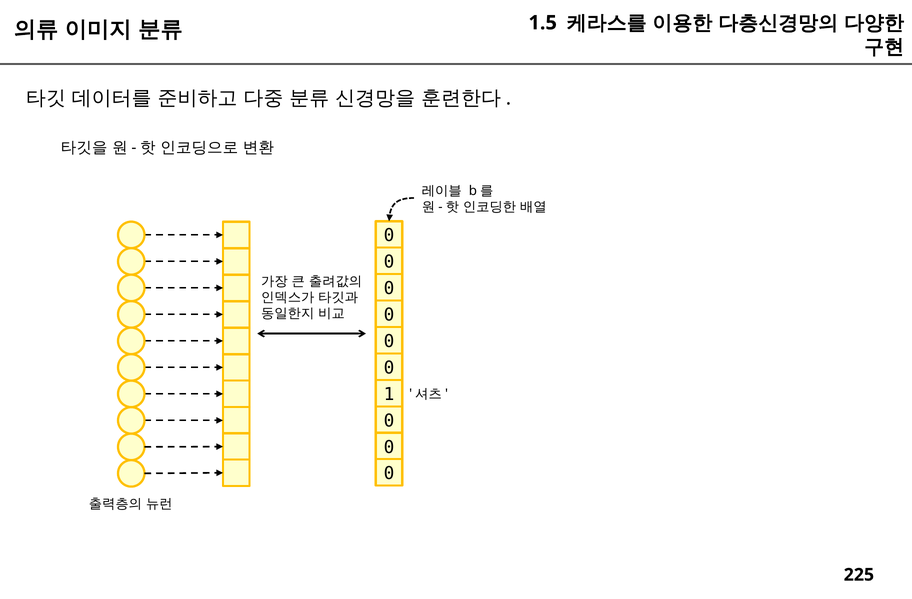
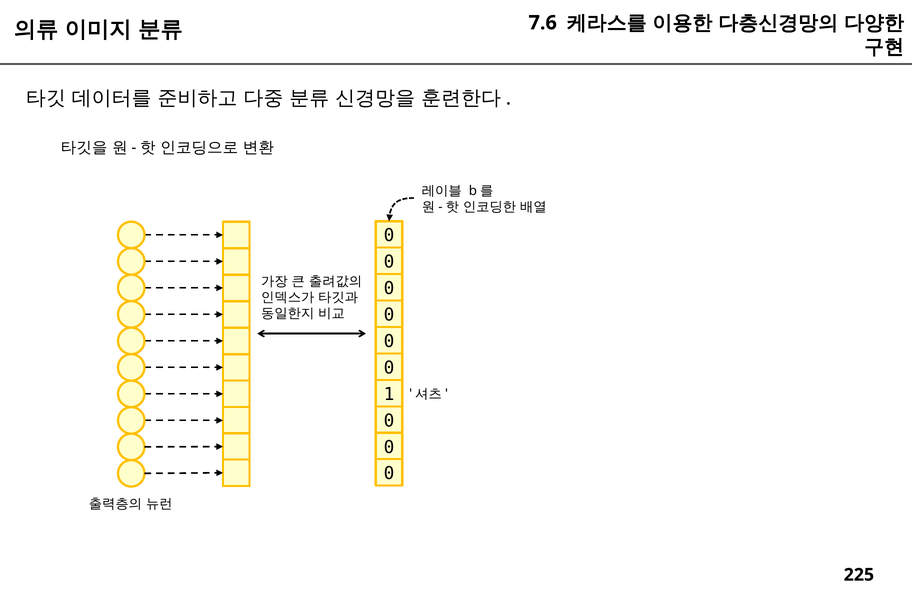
1.5: 1.5 -> 7.6
